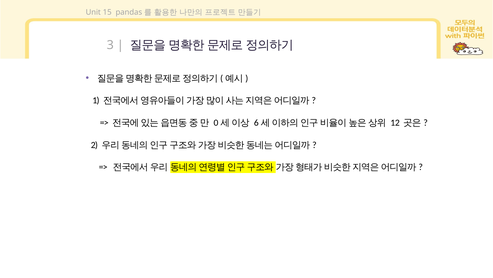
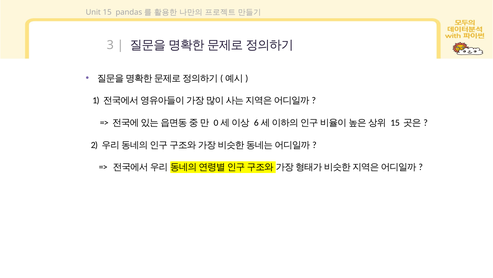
12 at (395, 122): 12 -> 15
